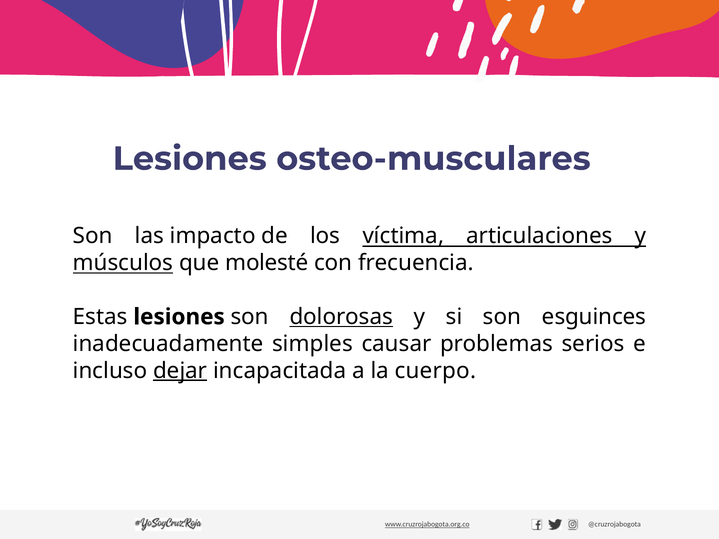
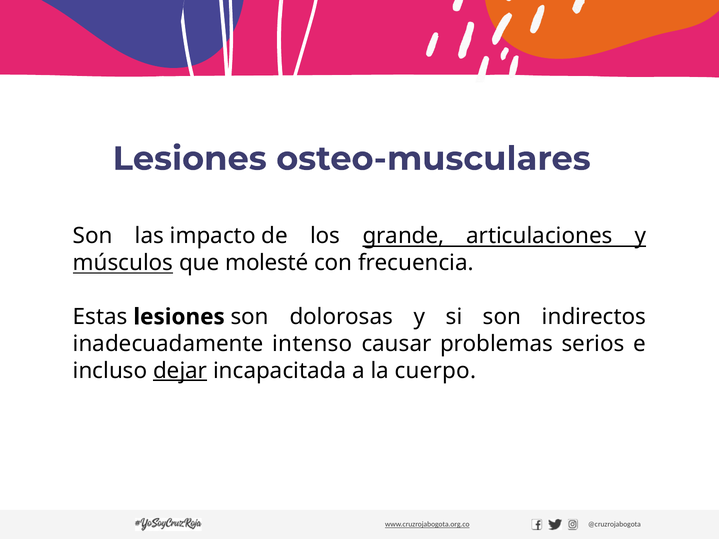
víctima: víctima -> grande
dolorosas underline: present -> none
esguinces: esguinces -> indirectos
simples: simples -> intenso
